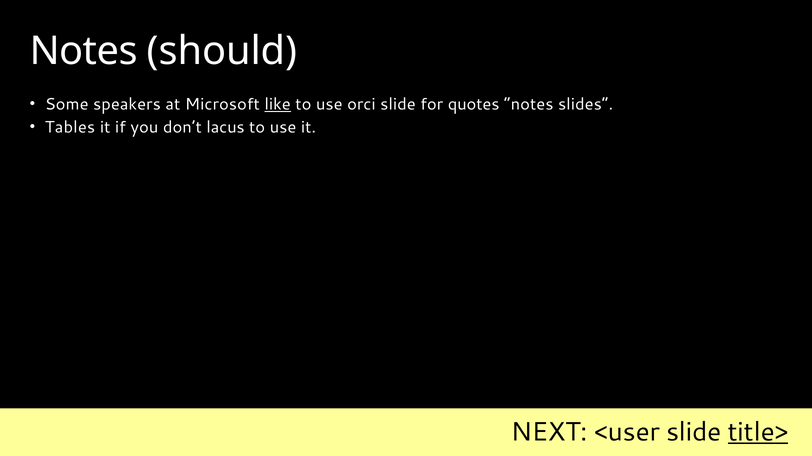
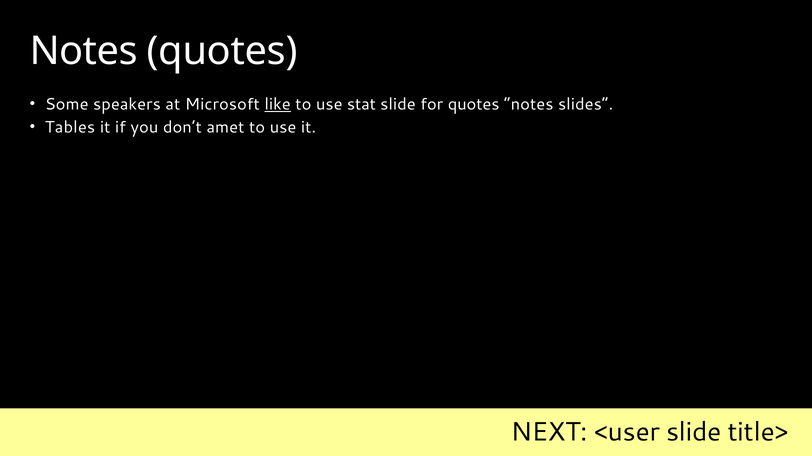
Notes should: should -> quotes
orci: orci -> stat
lacus: lacus -> amet
title> underline: present -> none
